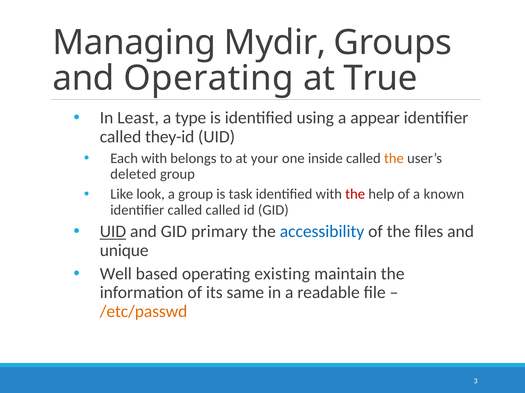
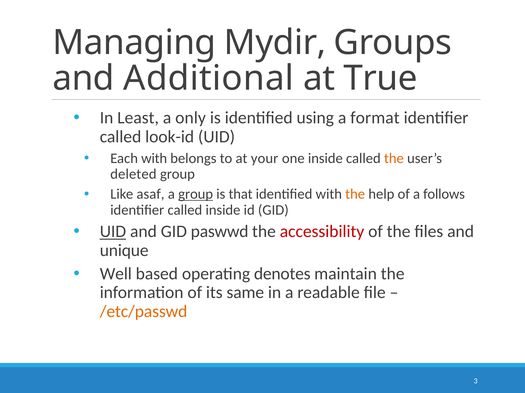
and Operating: Operating -> Additional
type: type -> only
appear: appear -> format
they-id: they-id -> look-id
look: look -> asaf
group at (196, 194) underline: none -> present
task: task -> that
the at (355, 194) colour: red -> orange
known: known -> follows
called called: called -> inside
primary: primary -> paswwd
accessibility colour: blue -> red
existing: existing -> denotes
